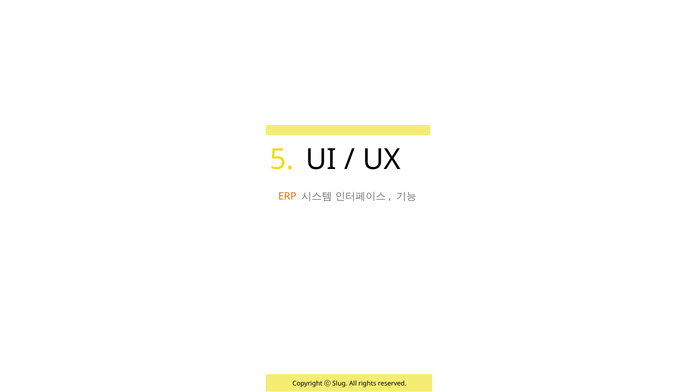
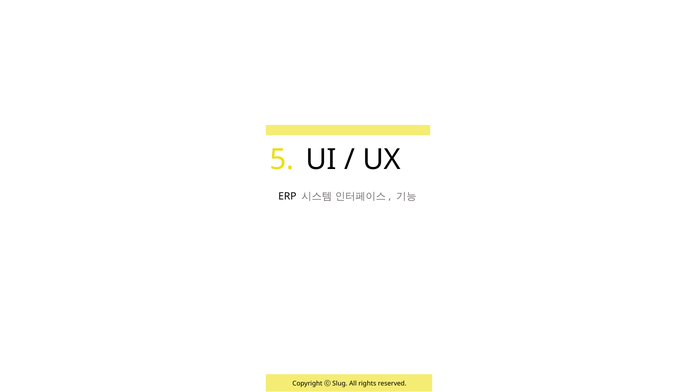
ERP colour: orange -> black
